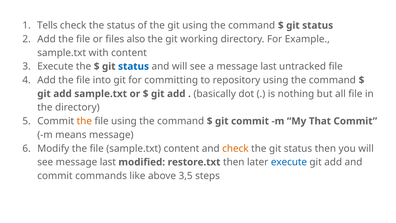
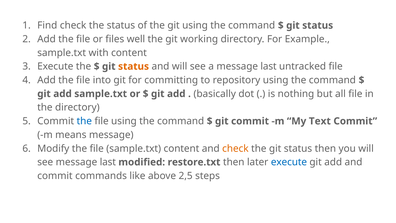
Tells: Tells -> Find
also: also -> well
status at (134, 66) colour: blue -> orange
the at (84, 121) colour: orange -> blue
That: That -> Text
3,5: 3,5 -> 2,5
